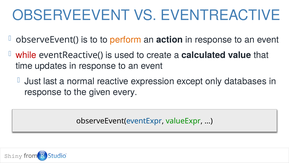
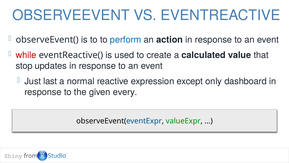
perform colour: orange -> blue
time: time -> stop
databases: databases -> dashboard
